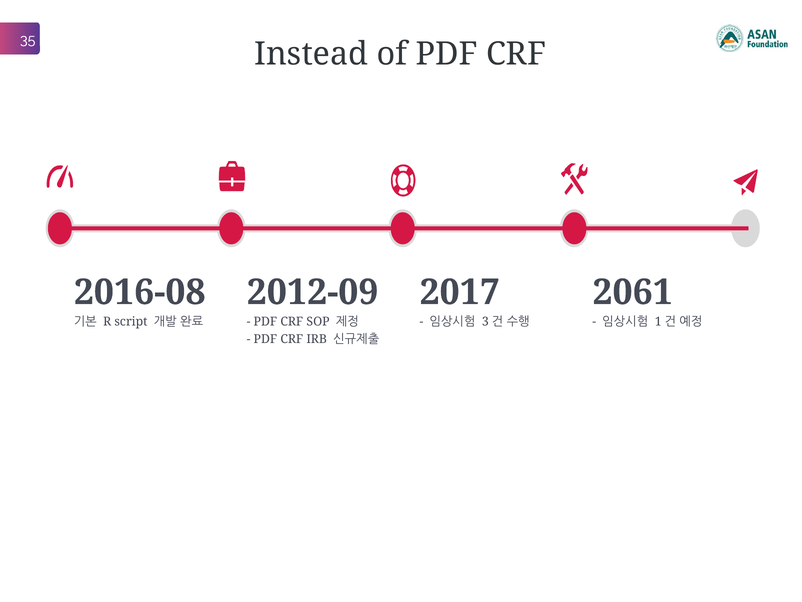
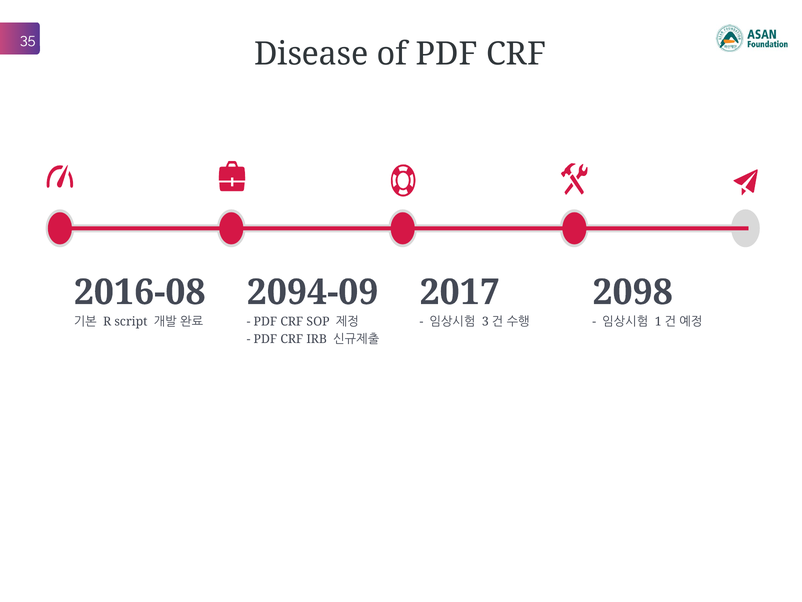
Instead: Instead -> Disease
2012-09: 2012-09 -> 2094-09
2061: 2061 -> 2098
